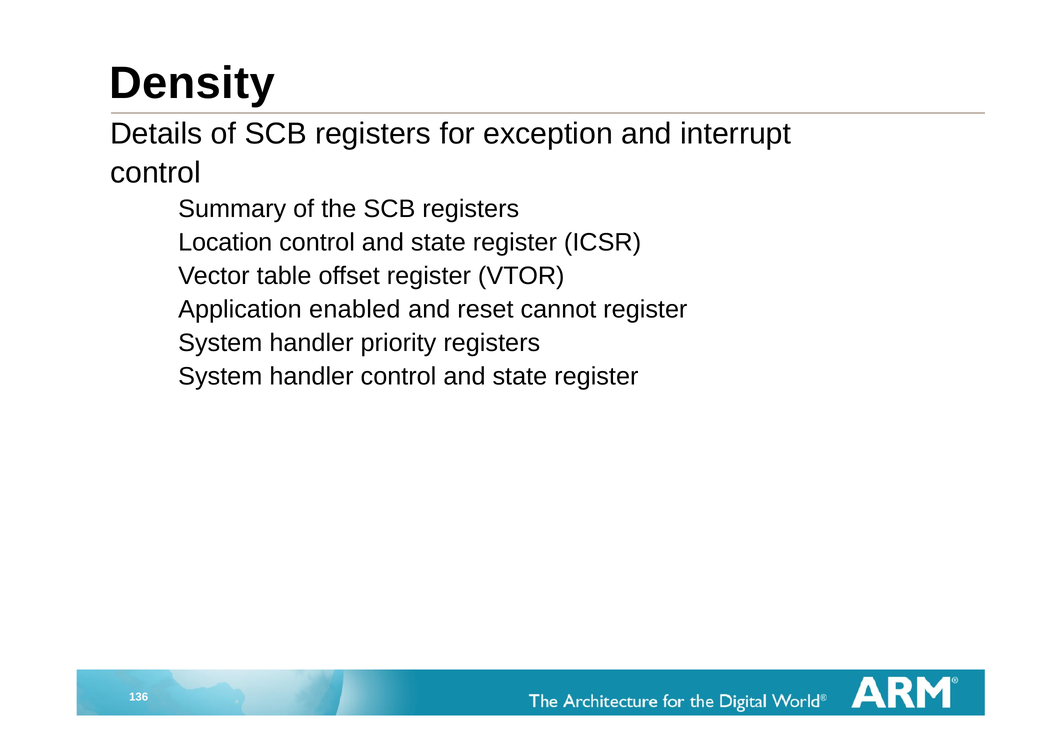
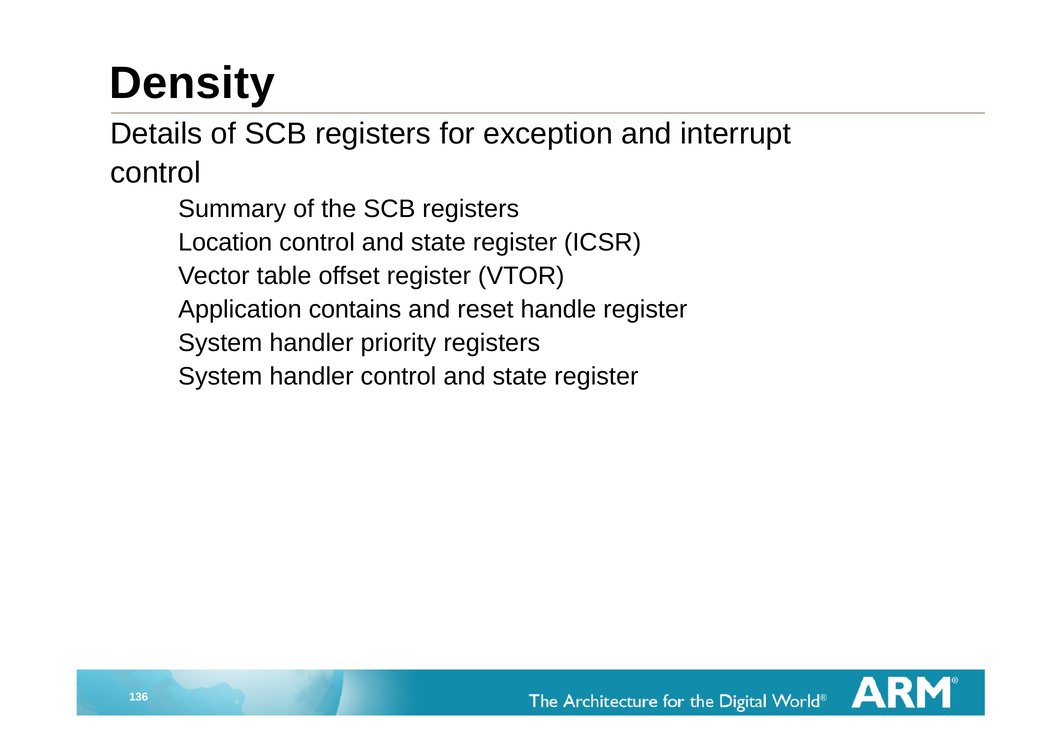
enabled: enabled -> contains
cannot: cannot -> handle
